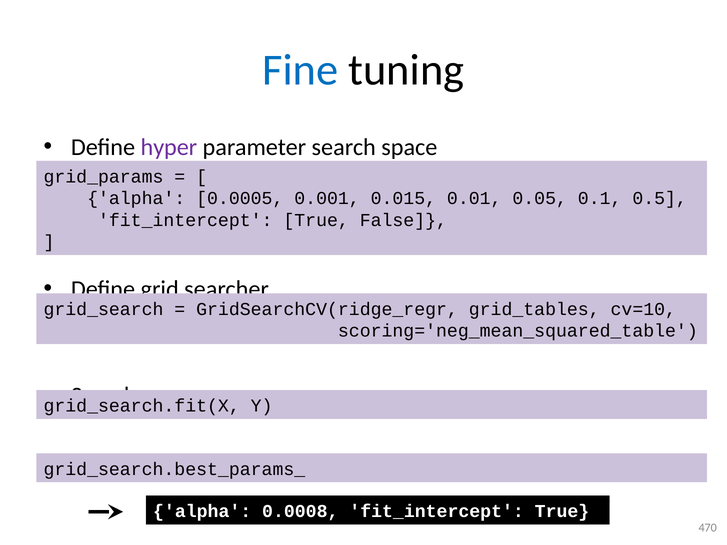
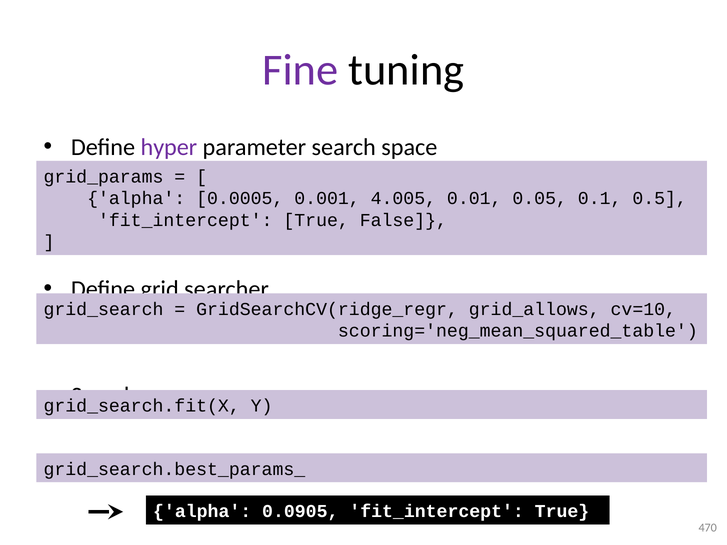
Fine colour: blue -> purple
0.015: 0.015 -> 4.005
grid_tables: grid_tables -> grid_allows
0.0008: 0.0008 -> 0.0905
